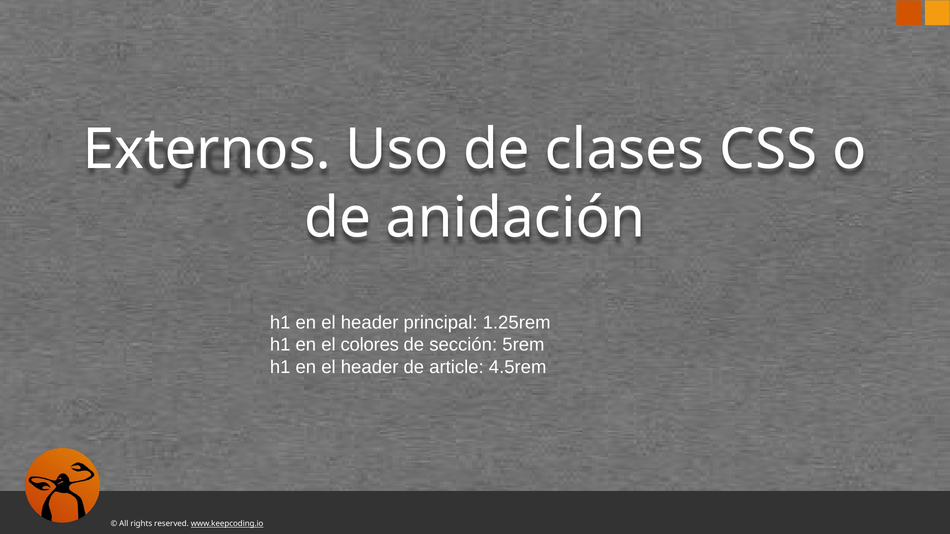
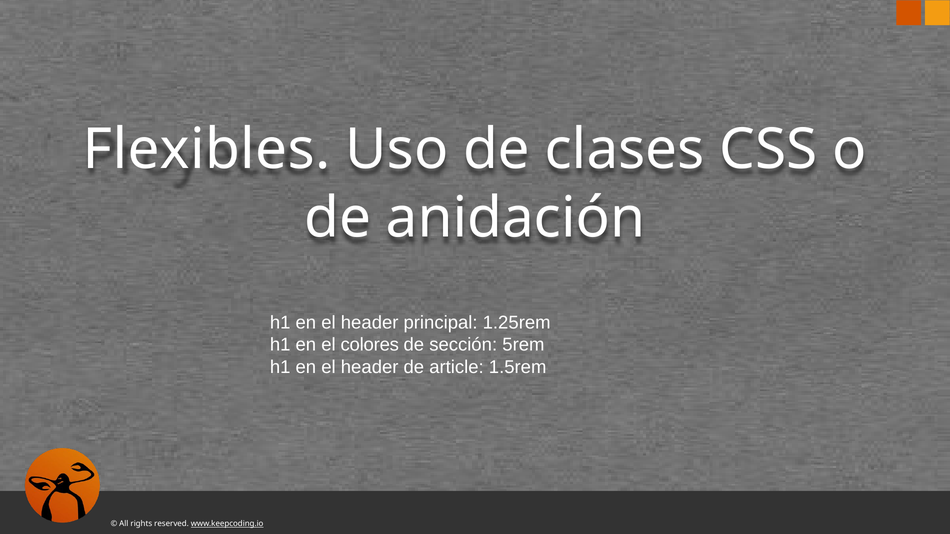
Externos: Externos -> Flexibles
4.5rem: 4.5rem -> 1.5rem
